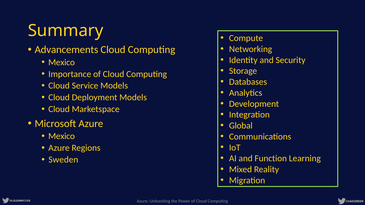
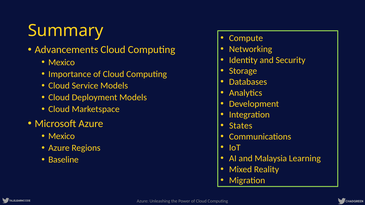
Global: Global -> States
Function: Function -> Malaysia
Sweden: Sweden -> Baseline
